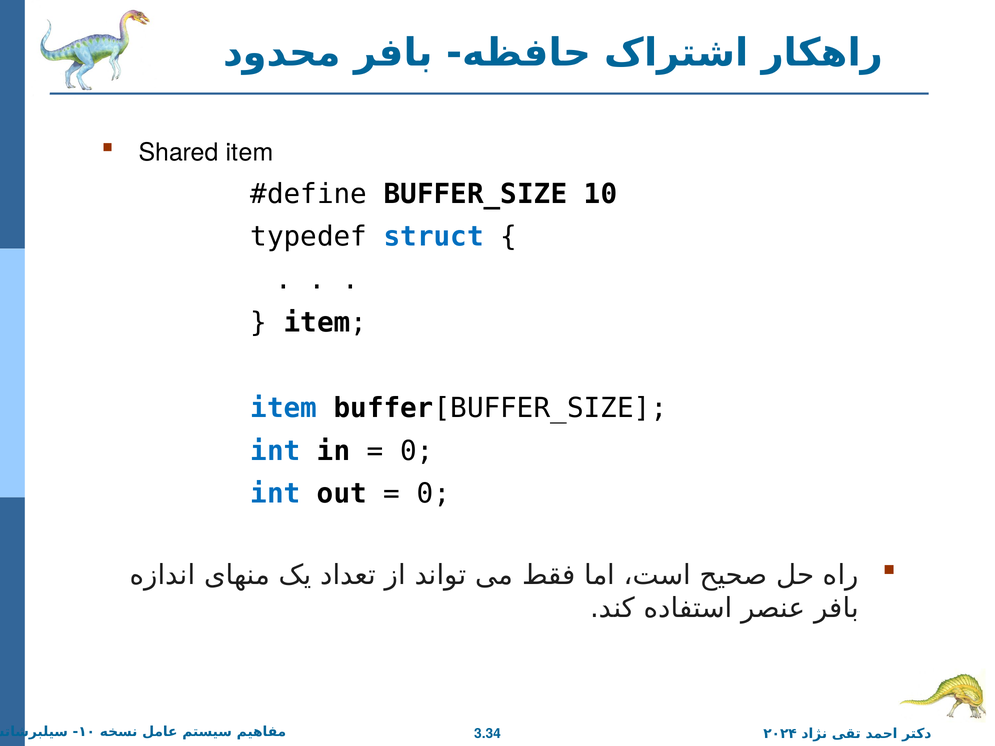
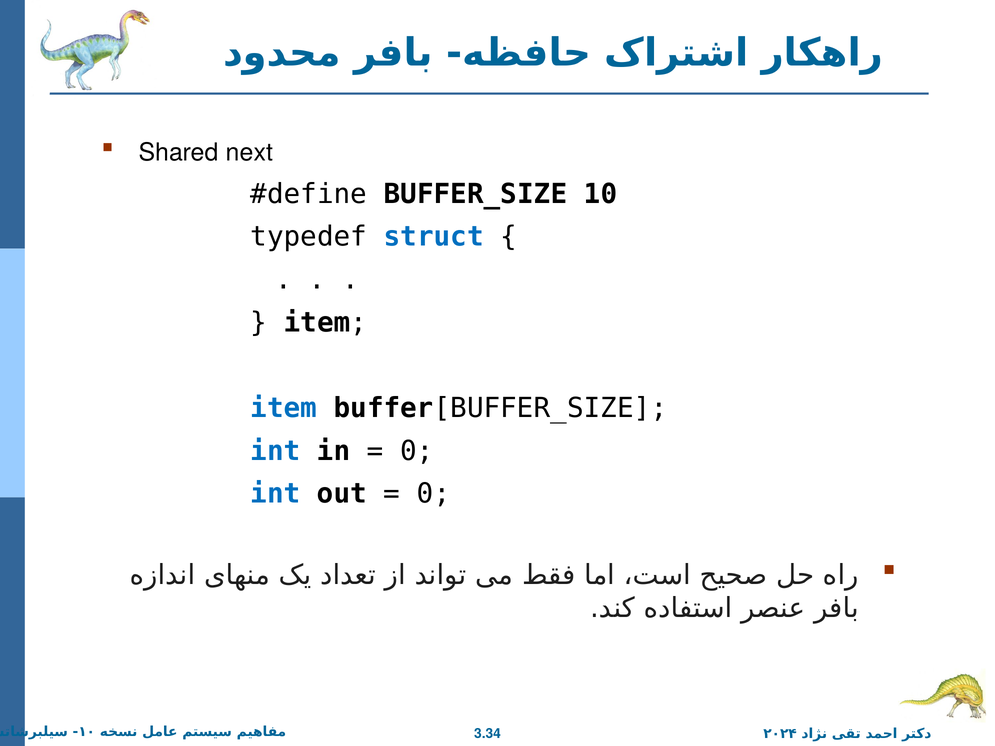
Shared item: item -> next
